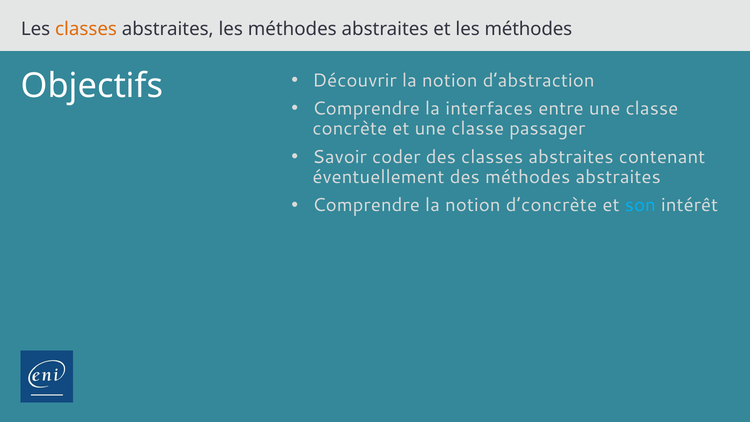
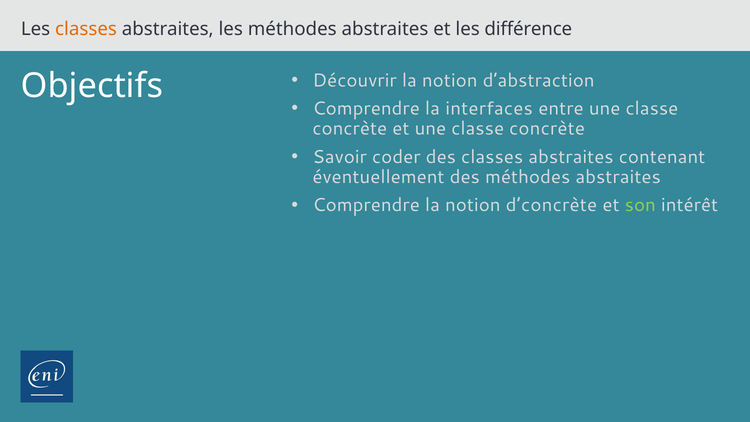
et les méthodes: méthodes -> différence
et une classe passager: passager -> concrète
son colour: light blue -> light green
